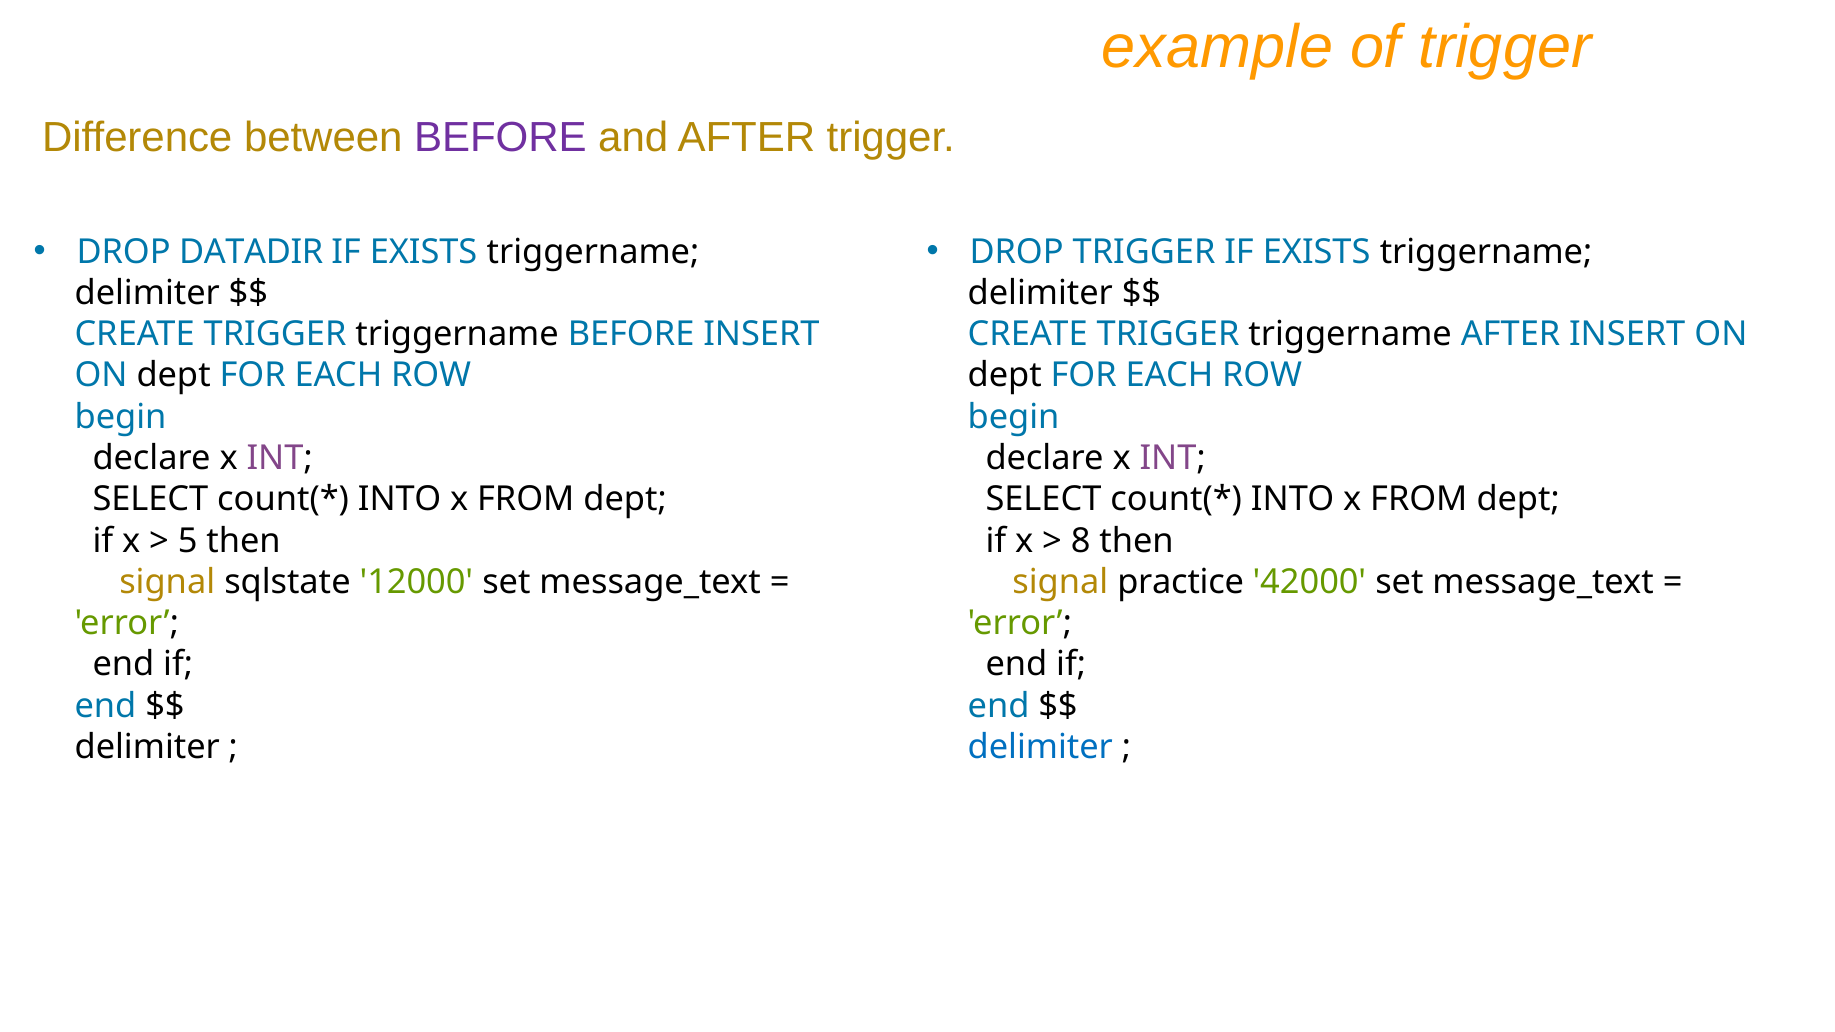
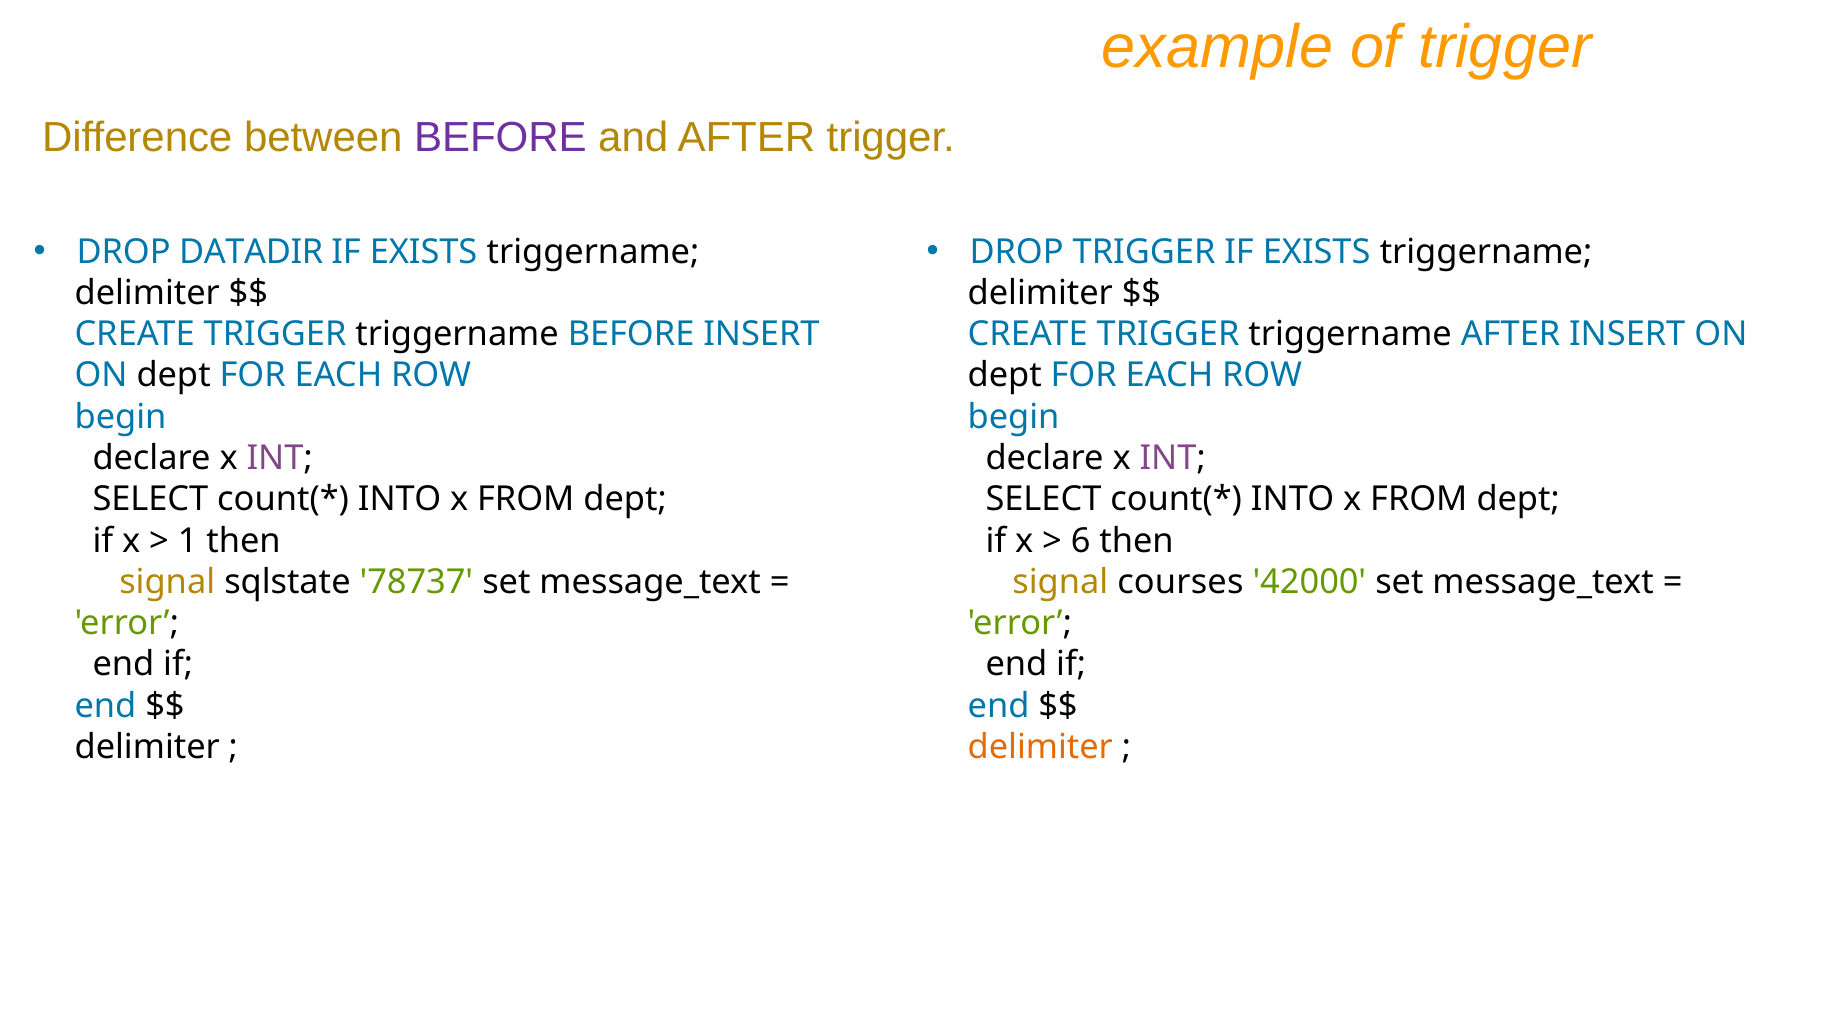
5: 5 -> 1
8: 8 -> 6
12000: 12000 -> 78737
practice: practice -> courses
delimiter at (1040, 747) colour: blue -> orange
